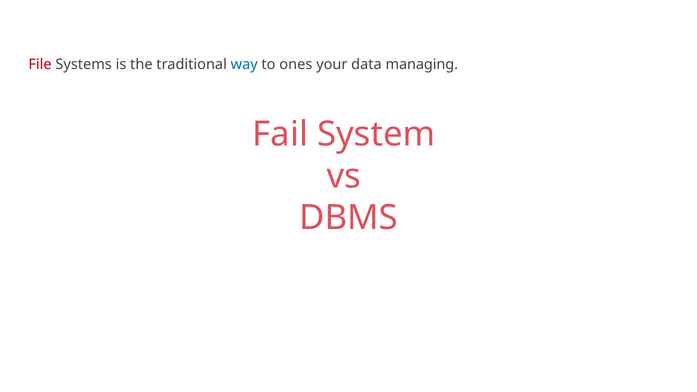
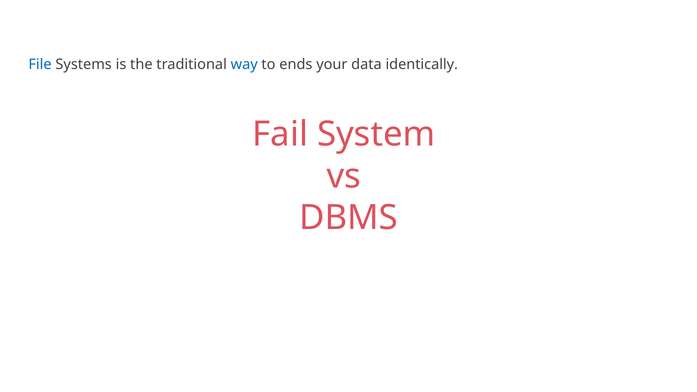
File colour: red -> blue
ones: ones -> ends
managing: managing -> identically
